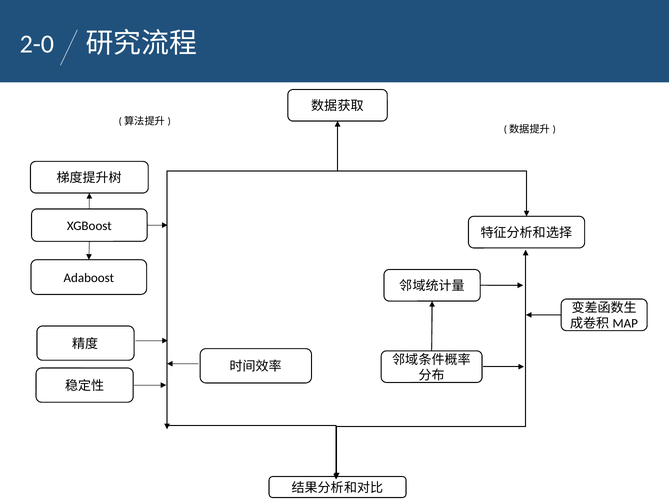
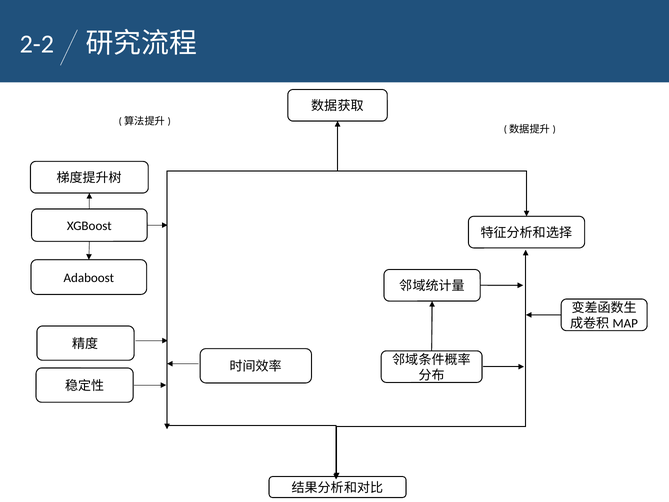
2-0: 2-0 -> 2-2
